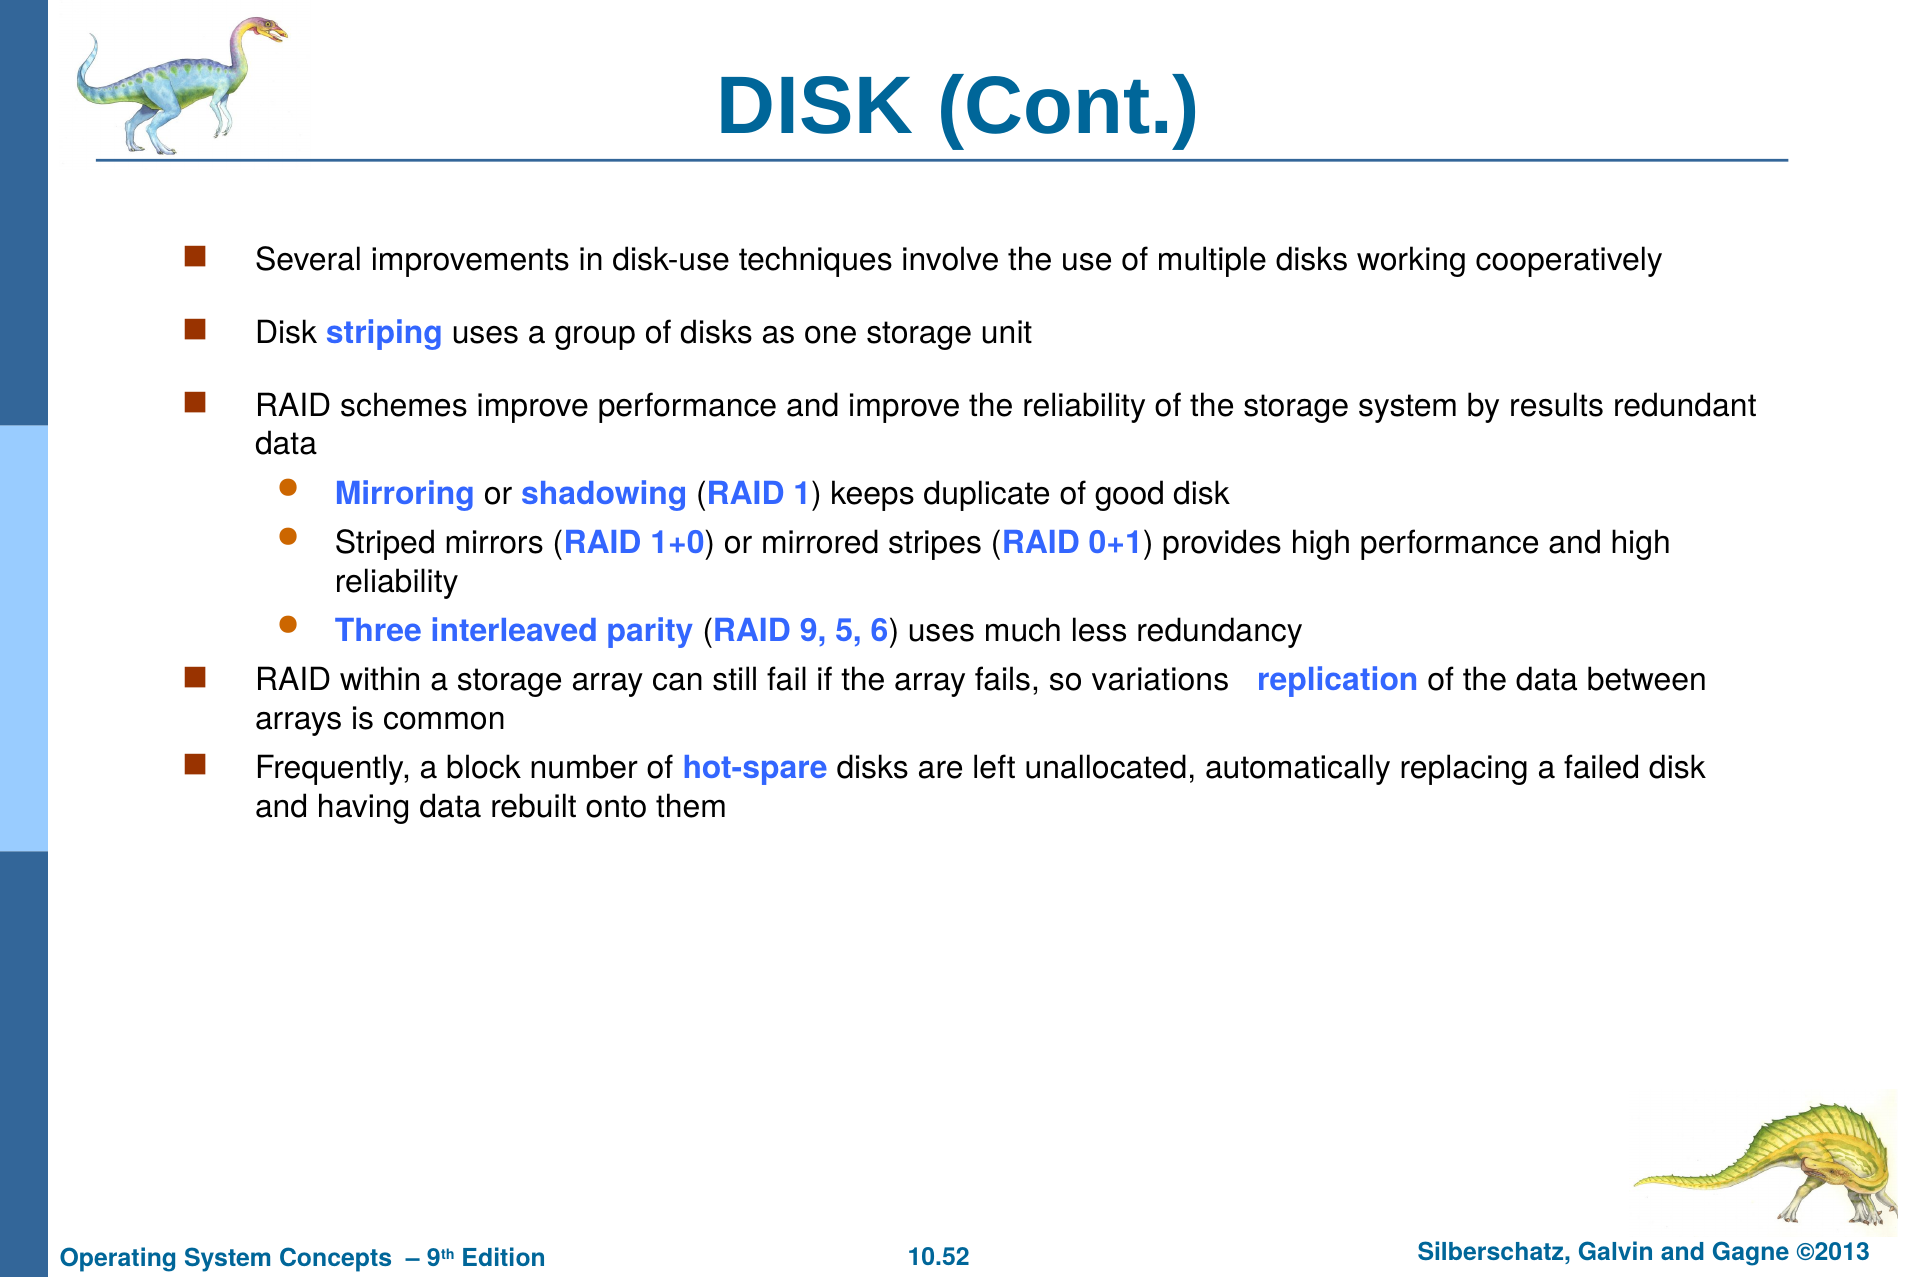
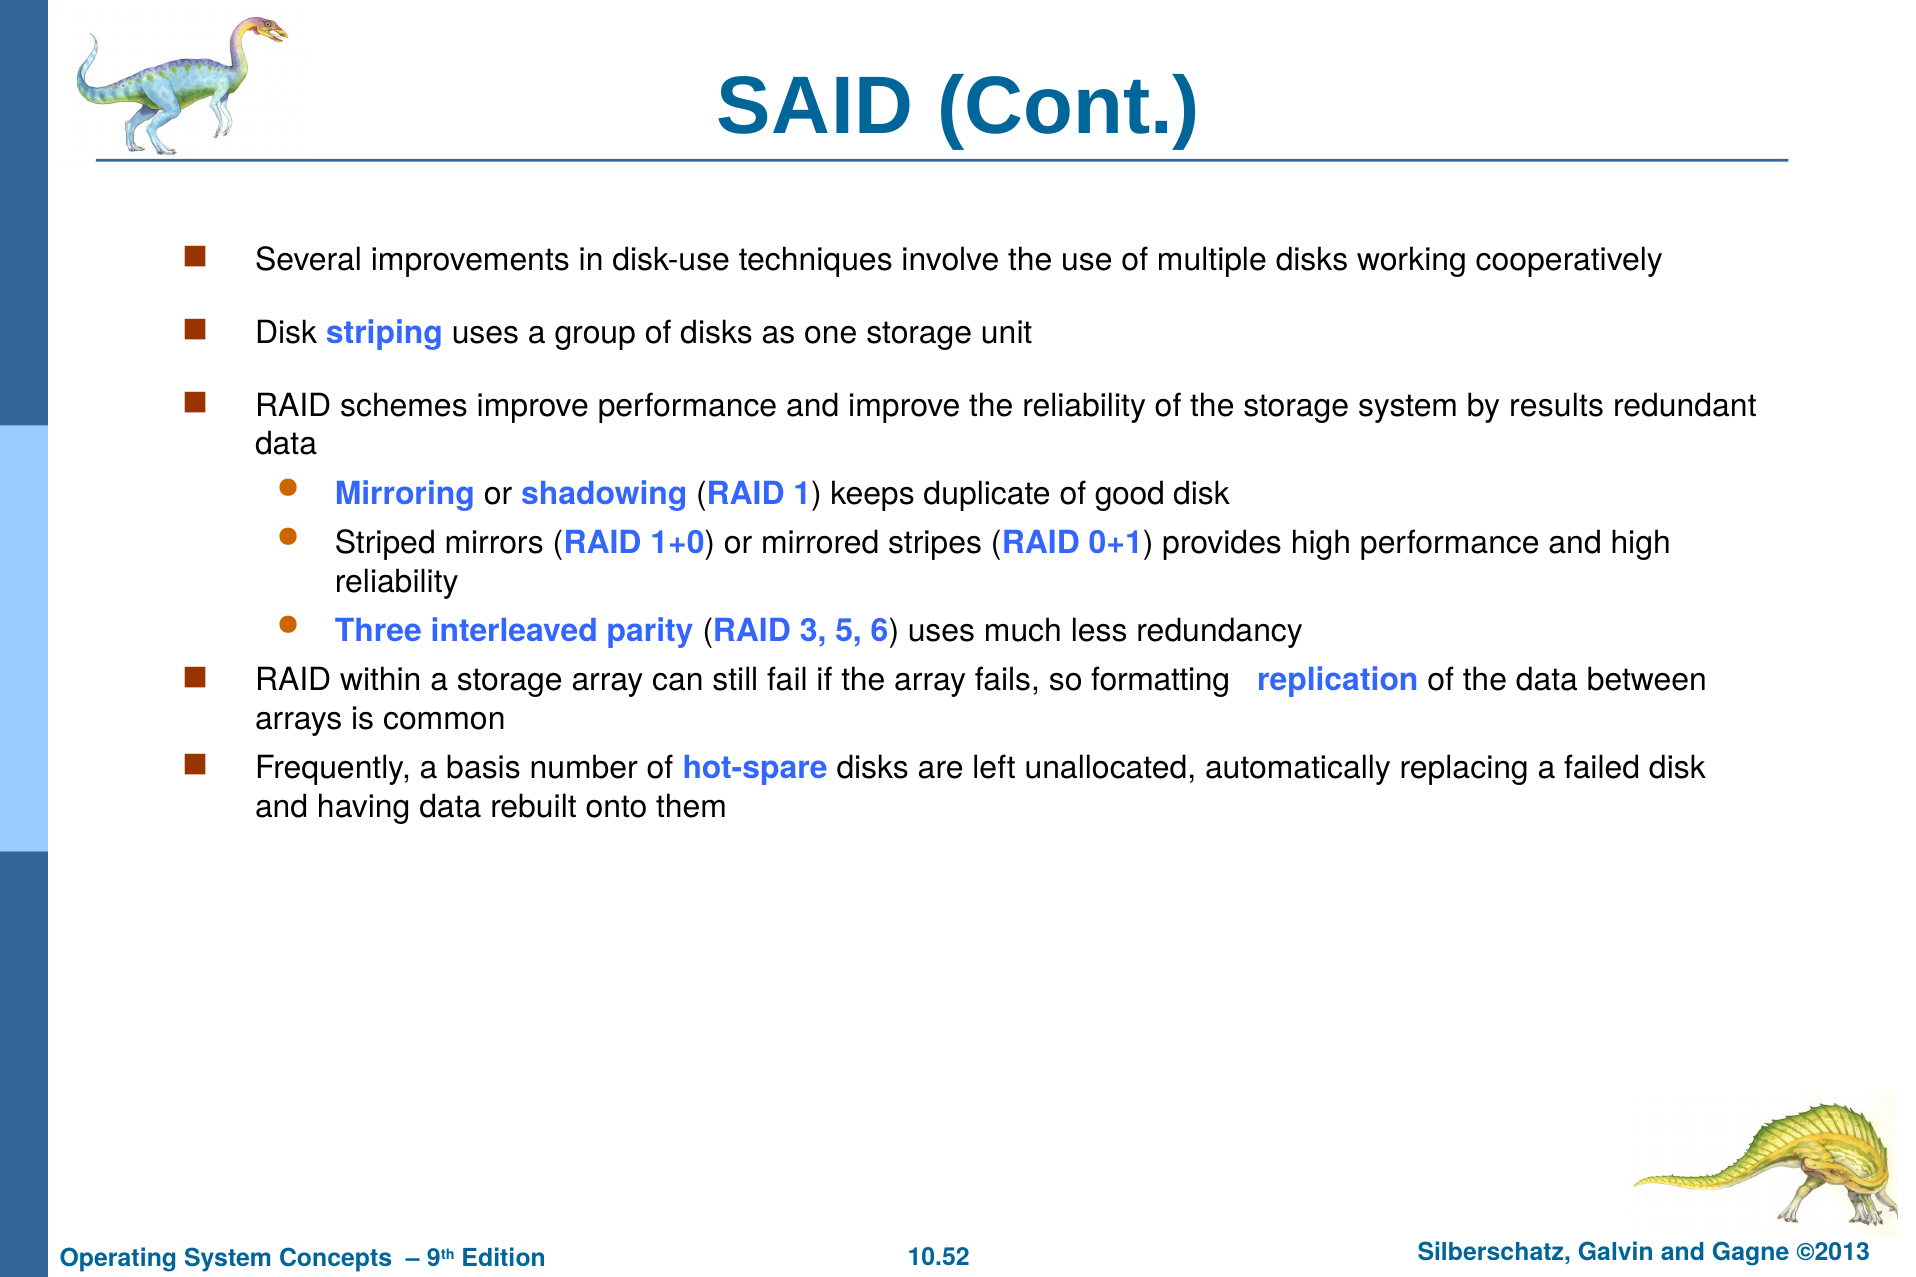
DISK at (815, 107): DISK -> SAID
9: 9 -> 3
variations: variations -> formatting
block: block -> basis
